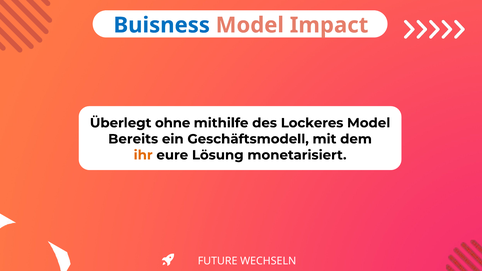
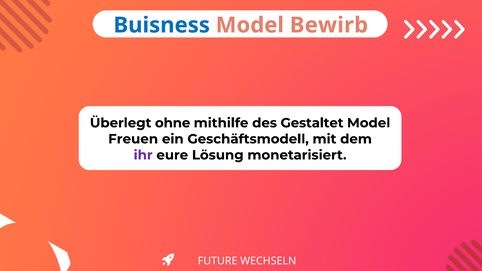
Impact: Impact -> Bewirb
Lockeres: Lockeres -> Gestaltet
Bereits: Bereits -> Freuen
ihr colour: orange -> purple
